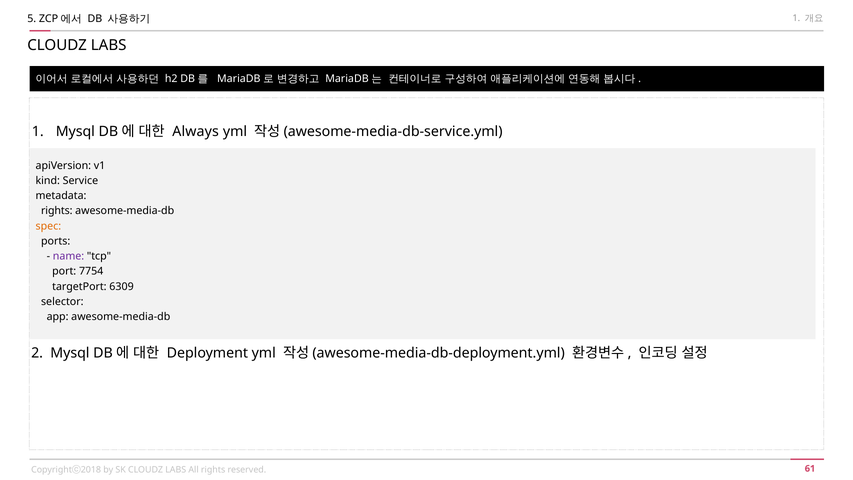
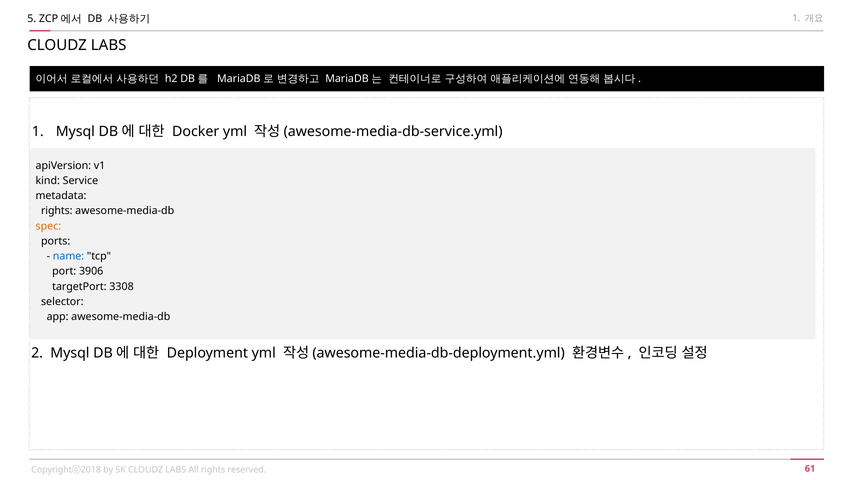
Always: Always -> Docker
name colour: purple -> blue
7754: 7754 -> 3906
6309: 6309 -> 3308
